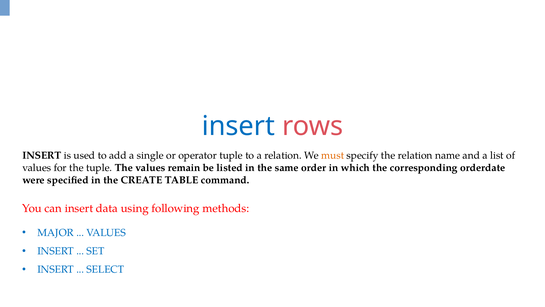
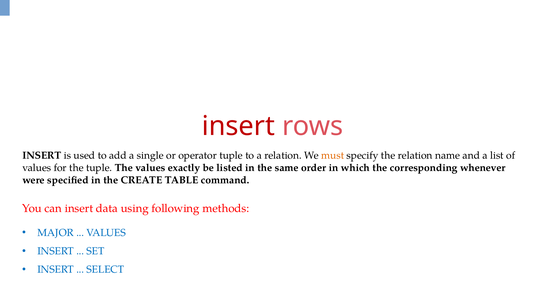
insert at (238, 126) colour: blue -> red
remain: remain -> exactly
orderdate: orderdate -> whenever
